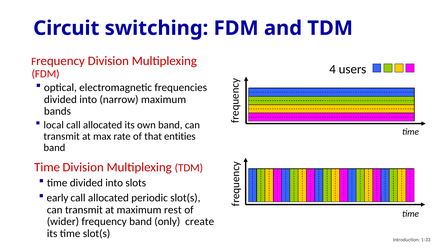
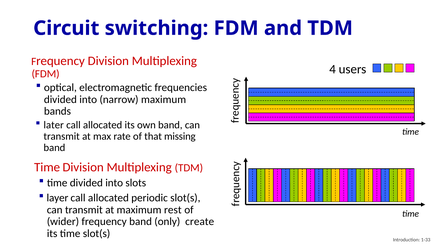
local: local -> later
entities: entities -> missing
early: early -> layer
